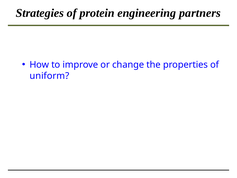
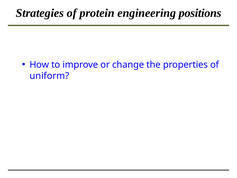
partners: partners -> positions
